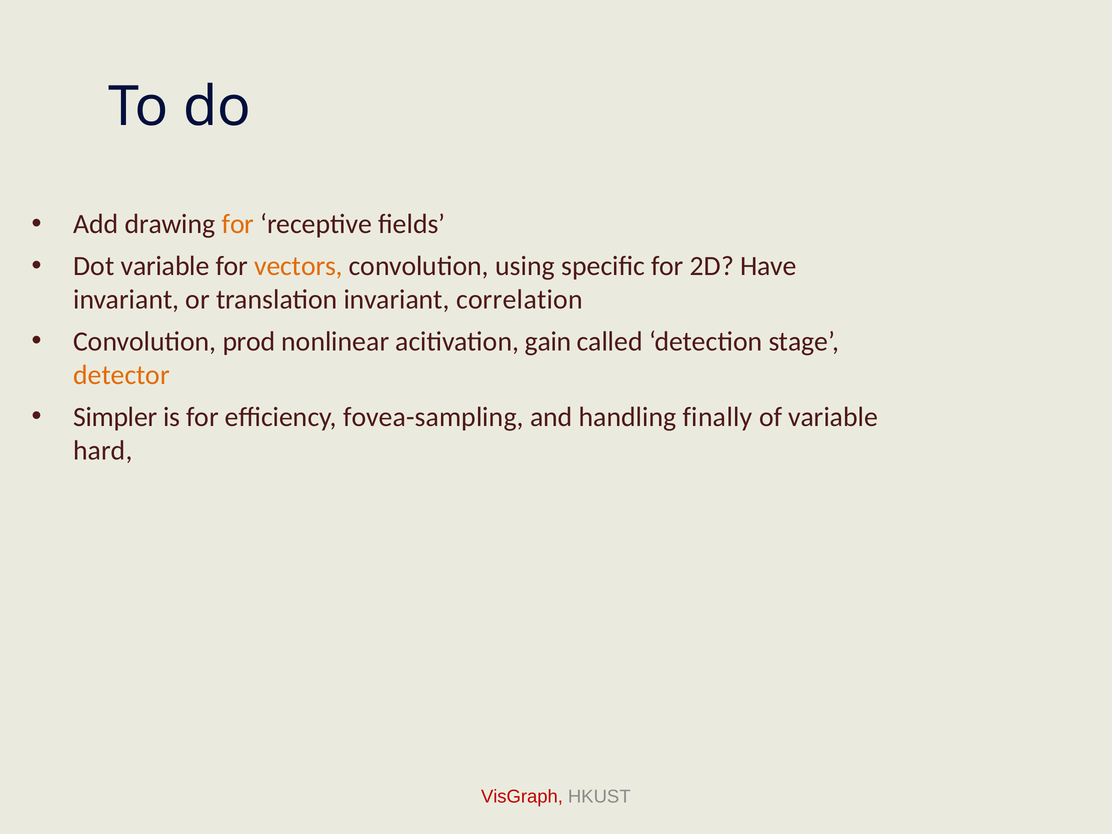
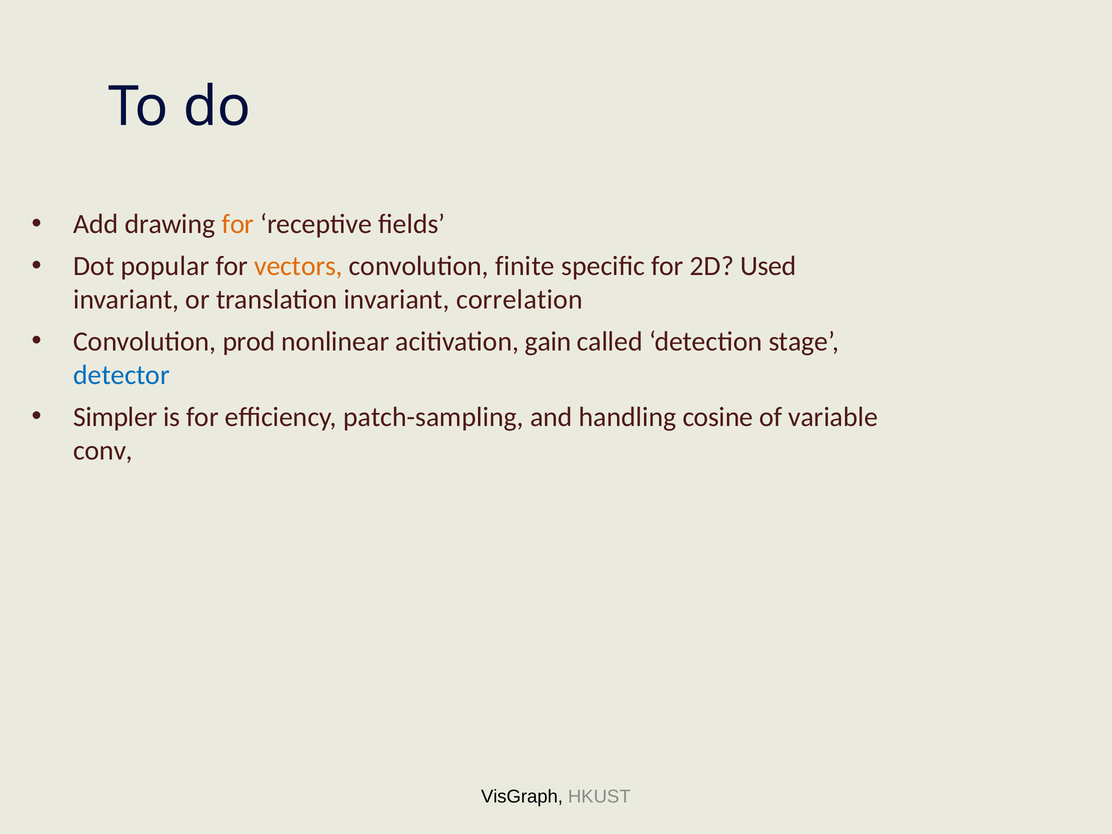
Dot variable: variable -> popular
using: using -> finite
Have: Have -> Used
detector colour: orange -> blue
fovea-sampling: fovea-sampling -> patch-sampling
finally: finally -> cosine
hard: hard -> conv
VisGraph colour: red -> black
